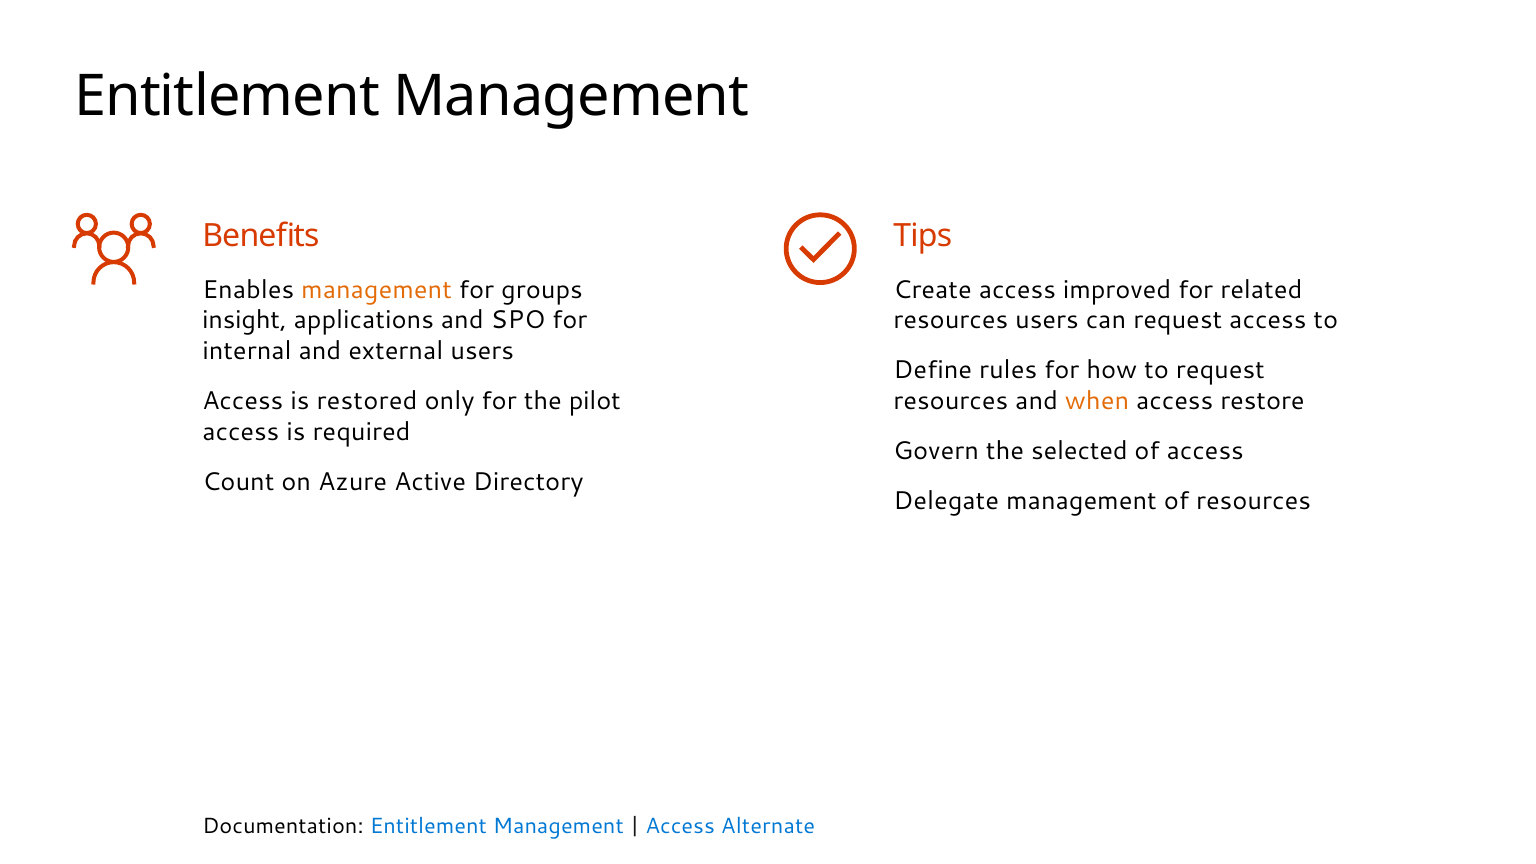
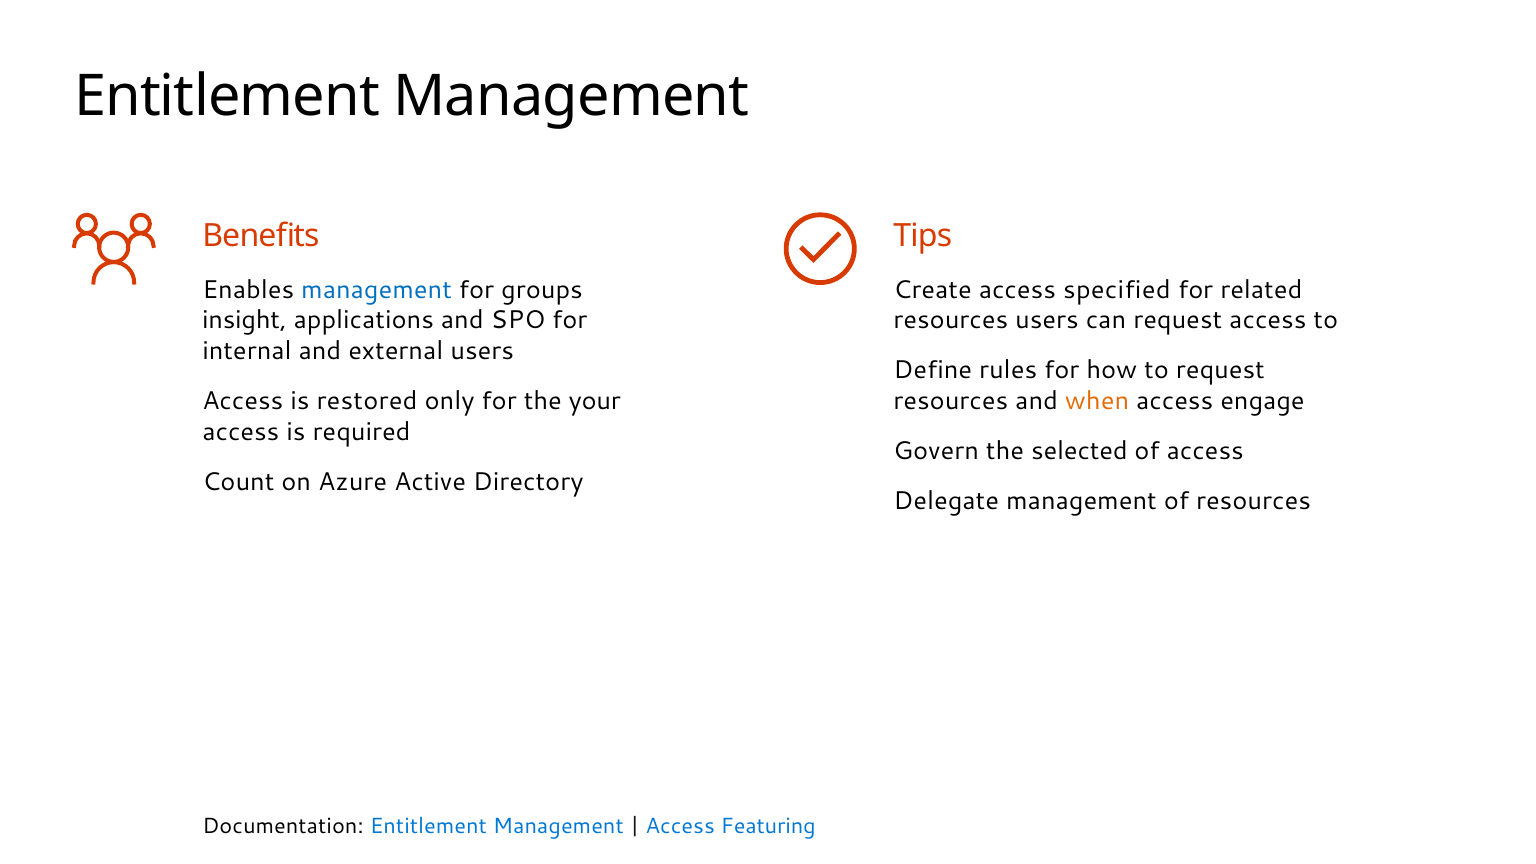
management at (377, 290) colour: orange -> blue
improved: improved -> specified
pilot: pilot -> your
restore: restore -> engage
Alternate: Alternate -> Featuring
